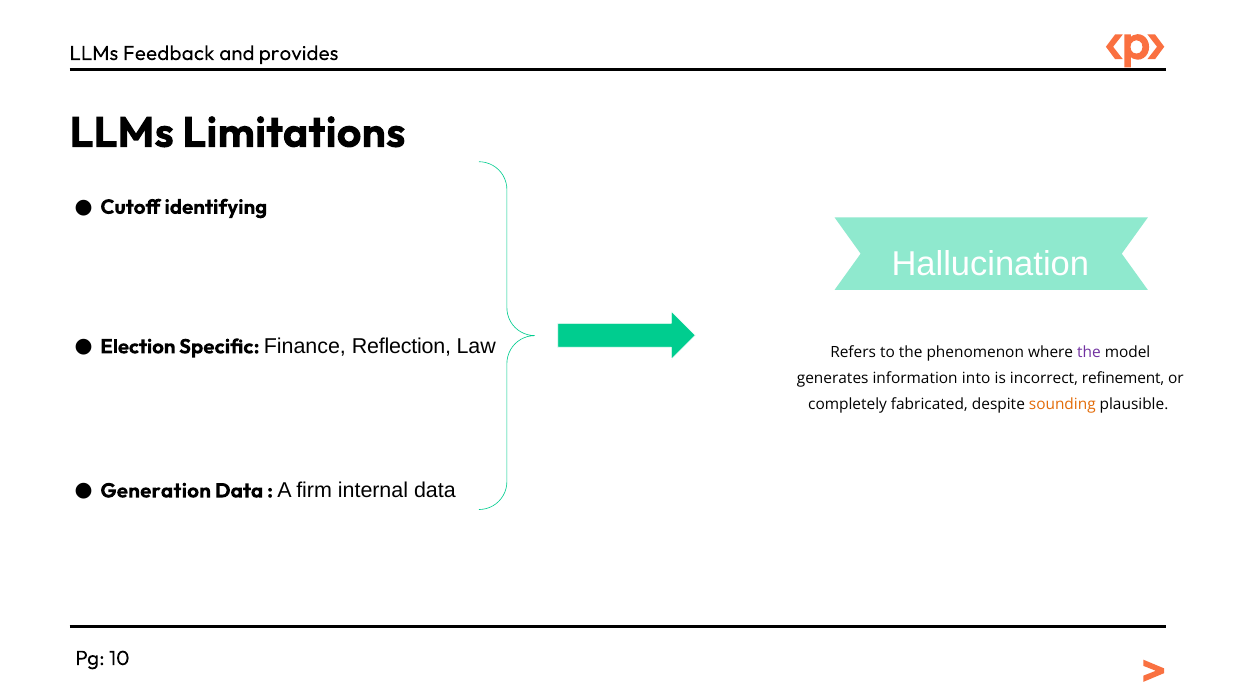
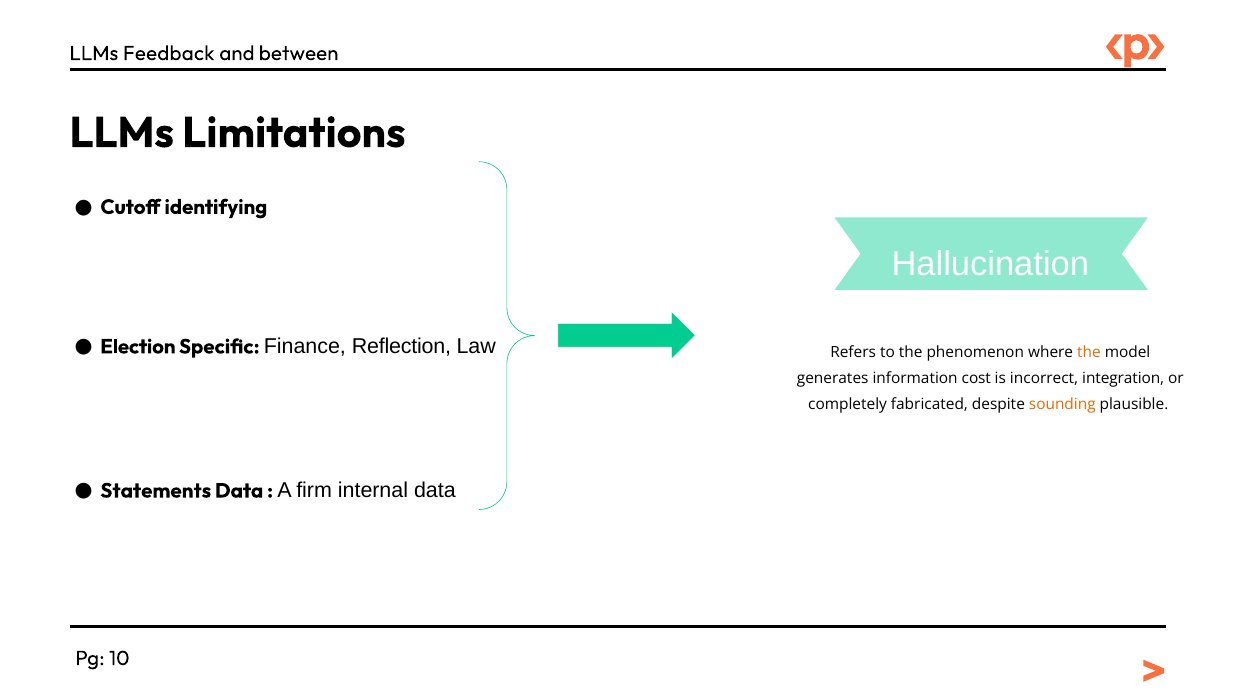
provides: provides -> between
the at (1089, 352) colour: purple -> orange
into: into -> cost
refinement: refinement -> integration
Generation: Generation -> Statements
